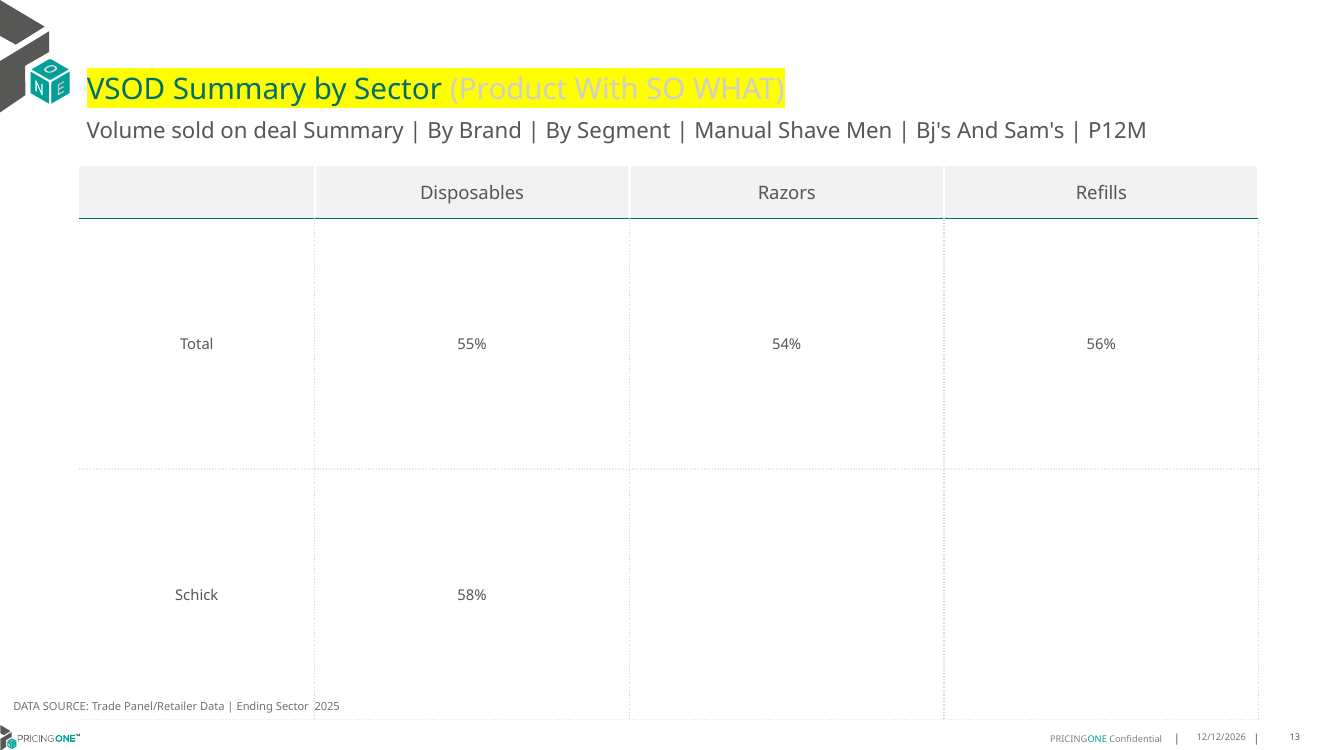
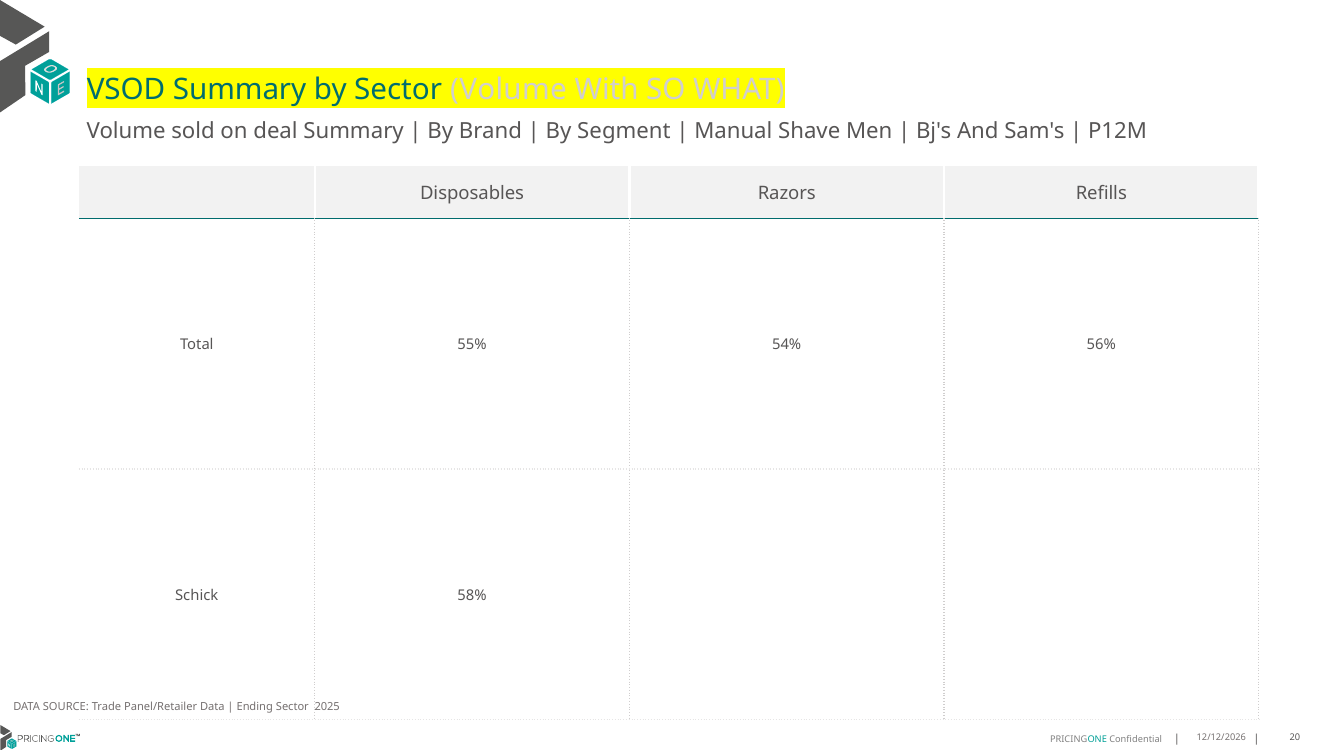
Sector Product: Product -> Volume
13: 13 -> 20
